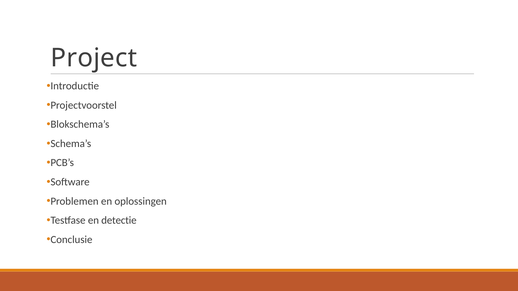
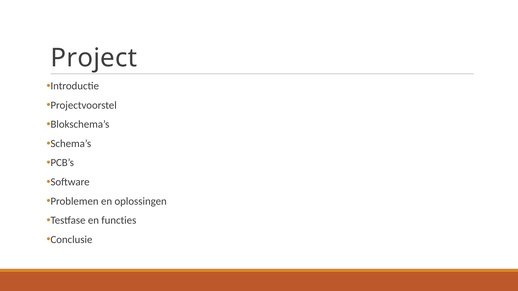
detectie: detectie -> functies
